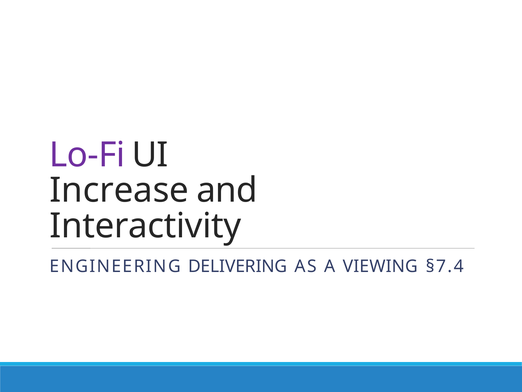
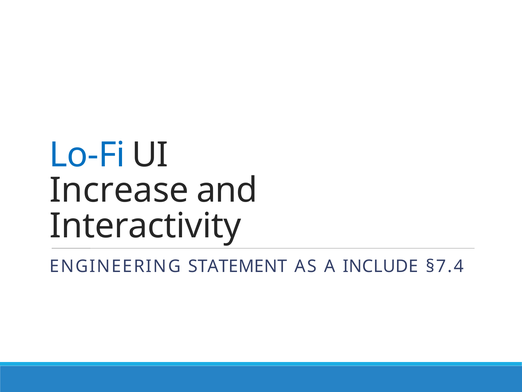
Lo-Fi colour: purple -> blue
DELIVERING: DELIVERING -> STATEMENT
VIEWING: VIEWING -> INCLUDE
